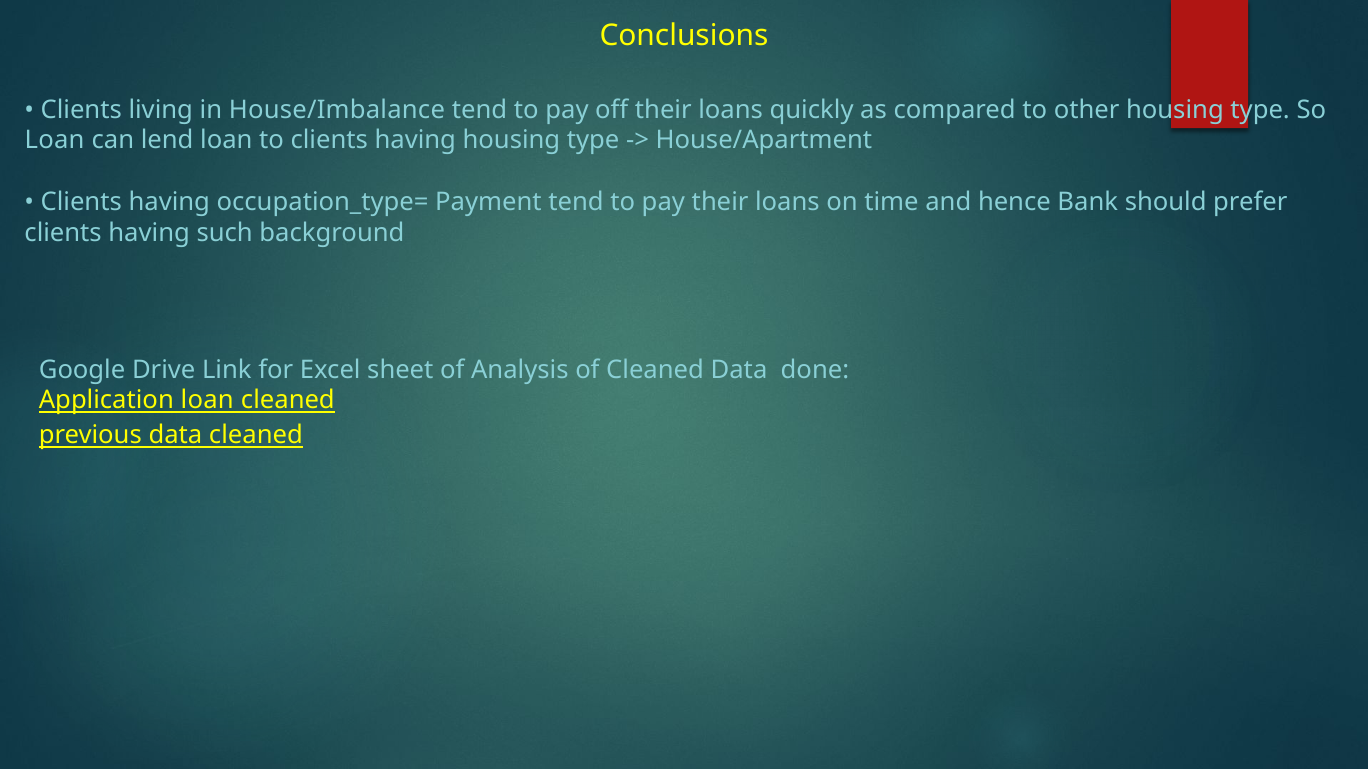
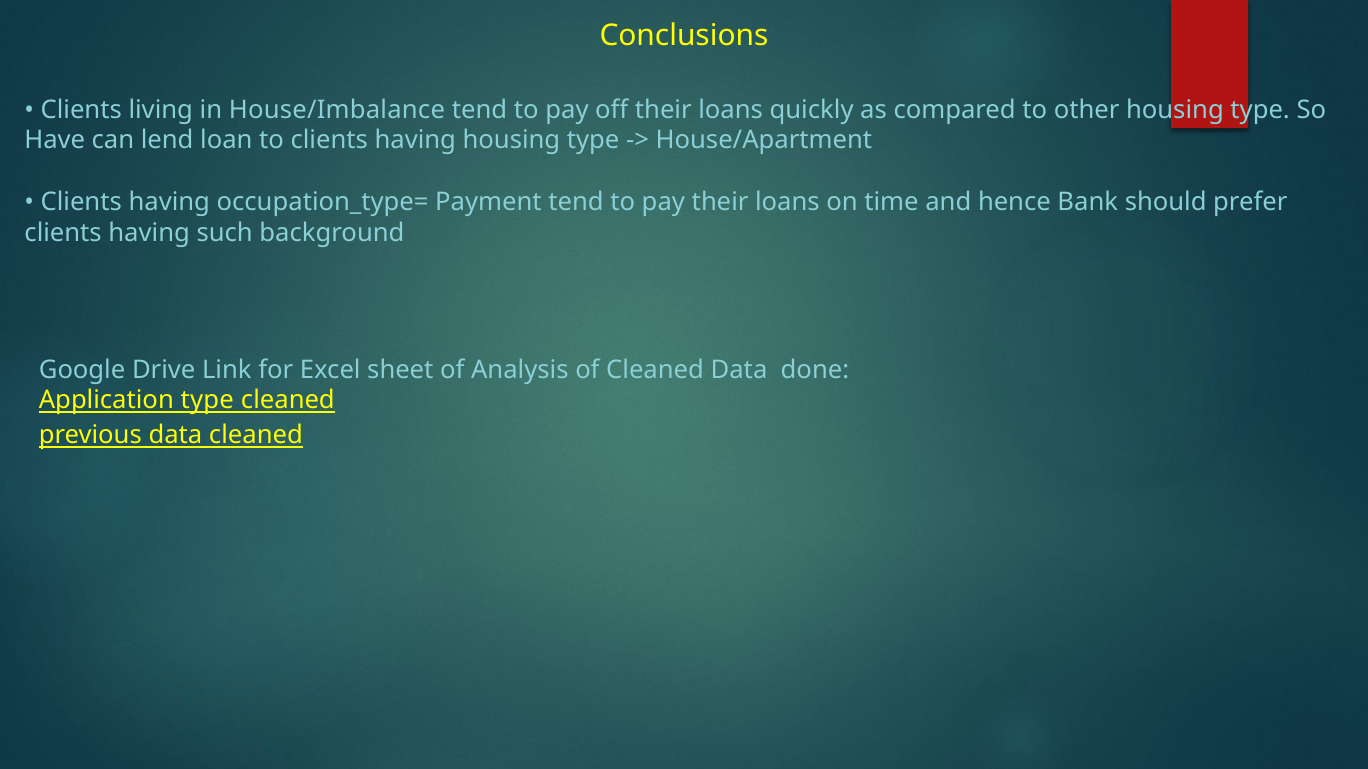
Loan at (55, 141): Loan -> Have
Application loan: loan -> type
